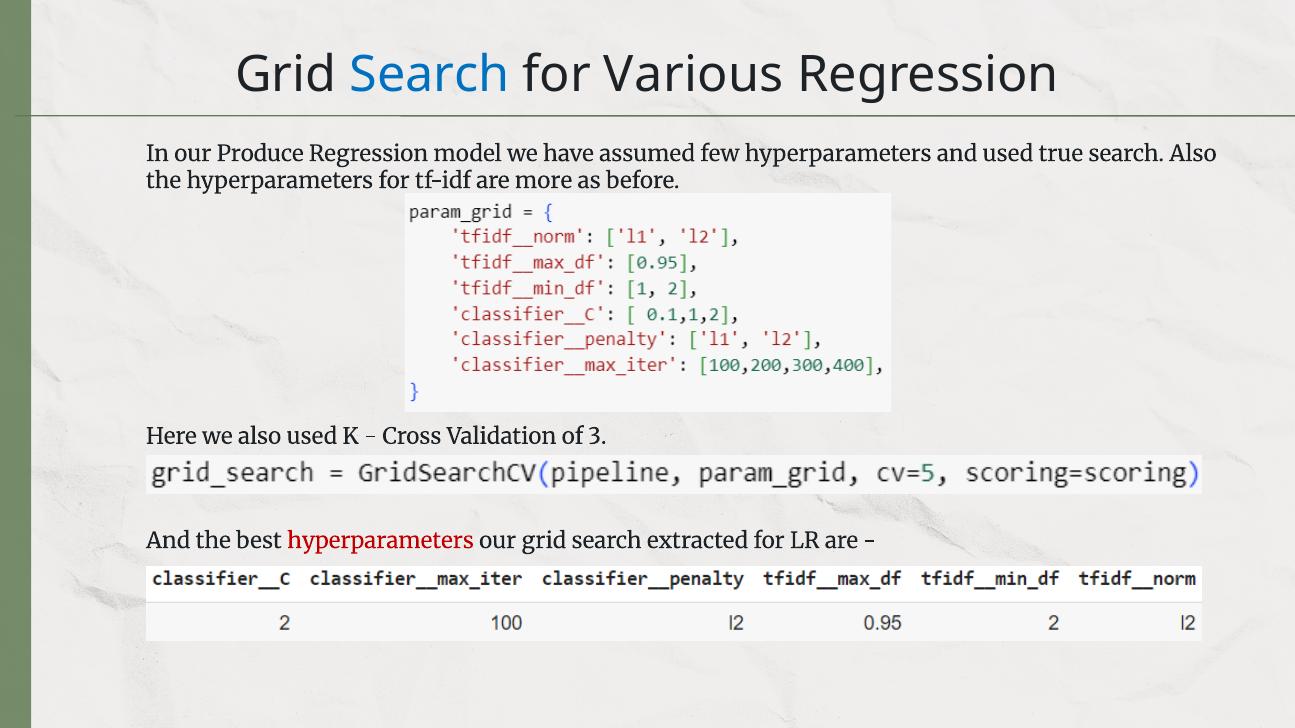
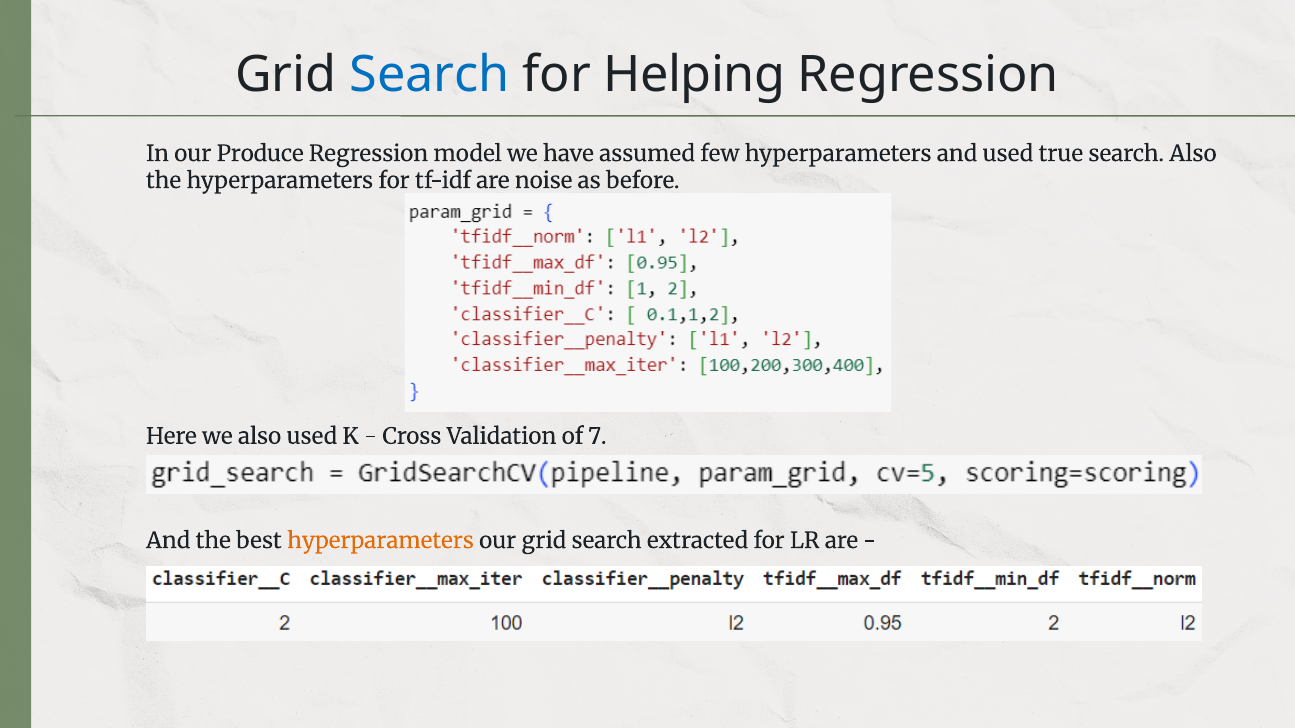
Various: Various -> Helping
more: more -> noise
3: 3 -> 7
hyperparameters at (380, 541) colour: red -> orange
